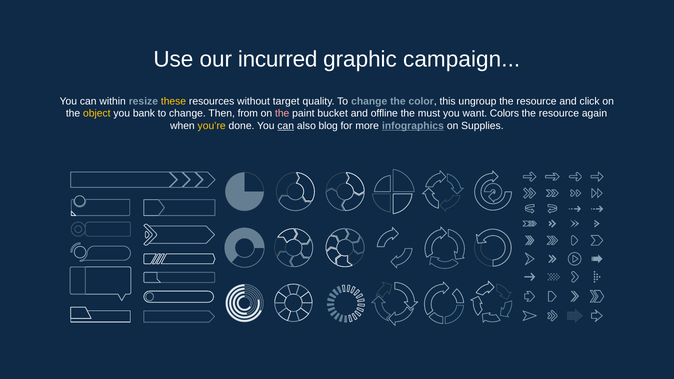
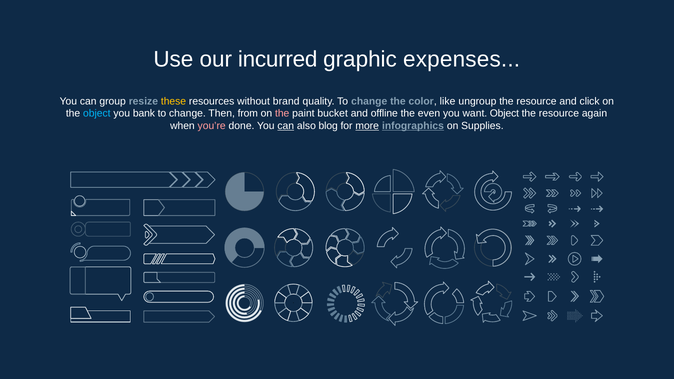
campaign: campaign -> expenses
within: within -> group
target: target -> brand
this: this -> like
object at (97, 114) colour: yellow -> light blue
must: must -> even
want Colors: Colors -> Object
you’re colour: yellow -> pink
more underline: none -> present
